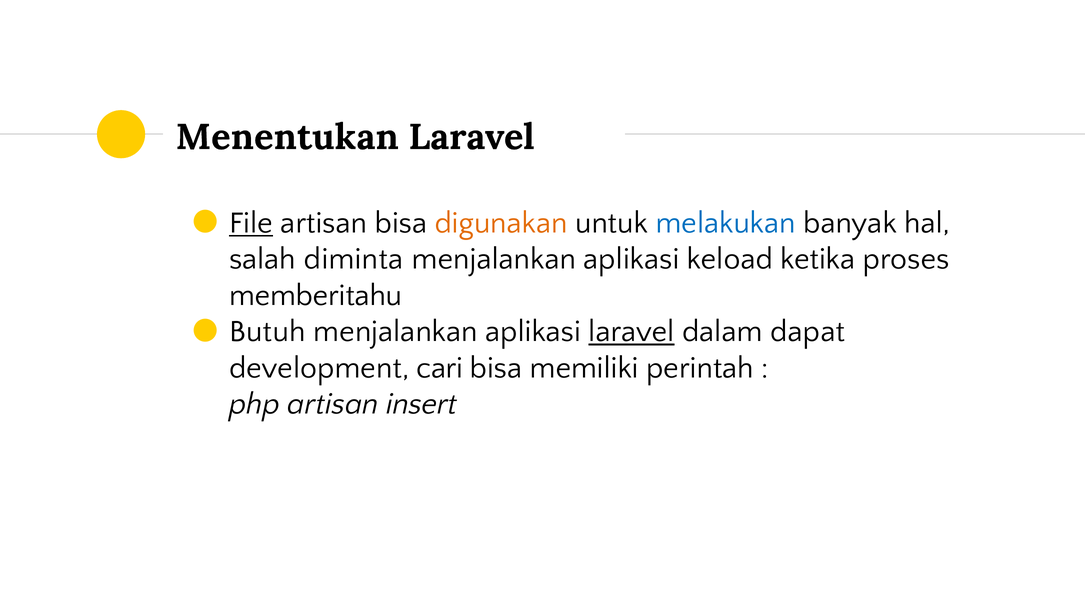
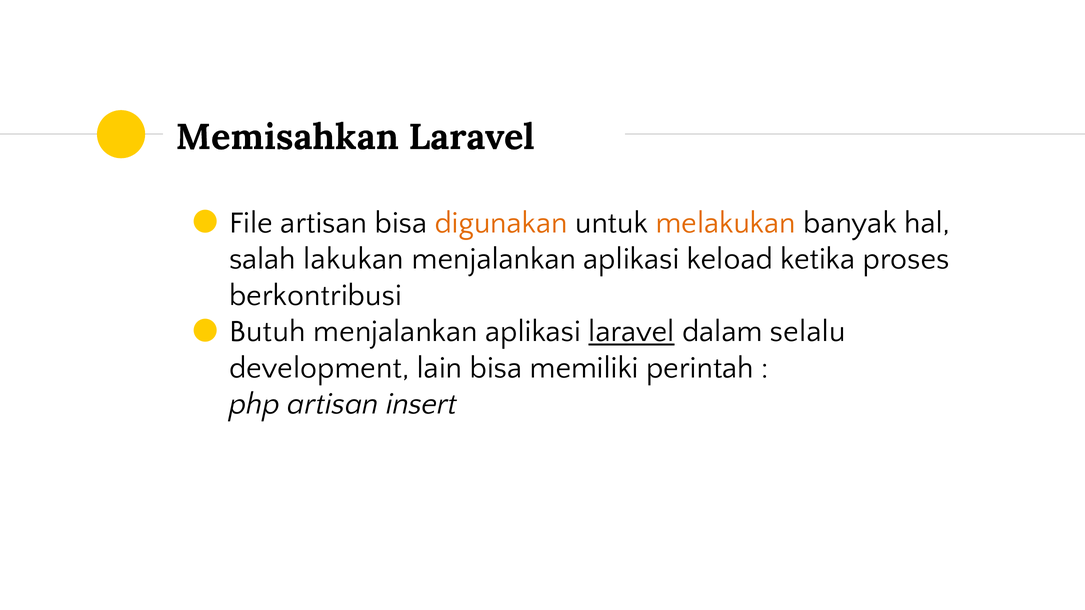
Menentukan: Menentukan -> Memisahkan
File underline: present -> none
melakukan colour: blue -> orange
diminta: diminta -> lakukan
memberitahu: memberitahu -> berkontribusi
dapat: dapat -> selalu
cari: cari -> lain
